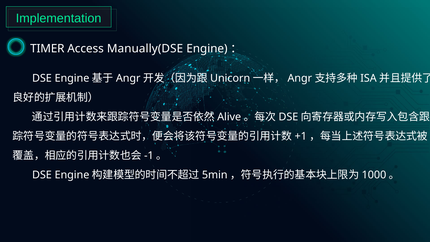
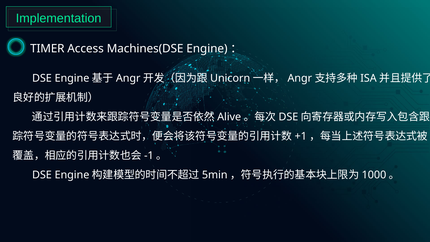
Manually(DSE: Manually(DSE -> Machines(DSE
